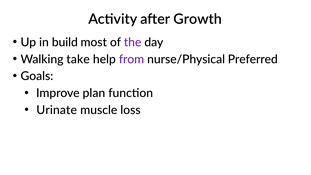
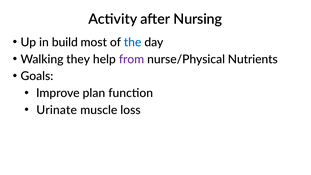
Growth: Growth -> Nursing
the colour: purple -> blue
take: take -> they
Preferred: Preferred -> Nutrients
